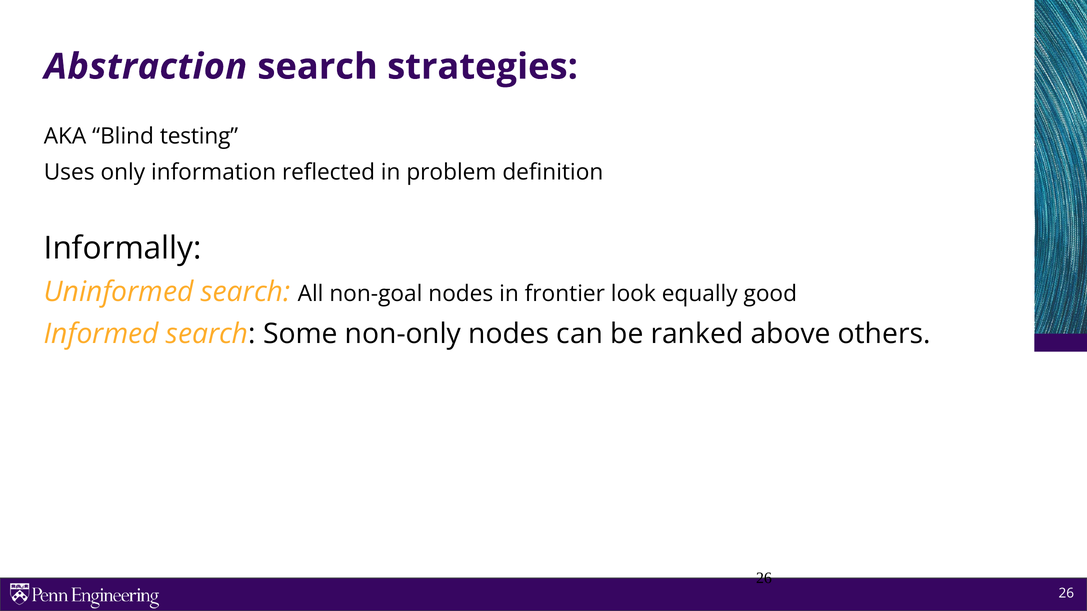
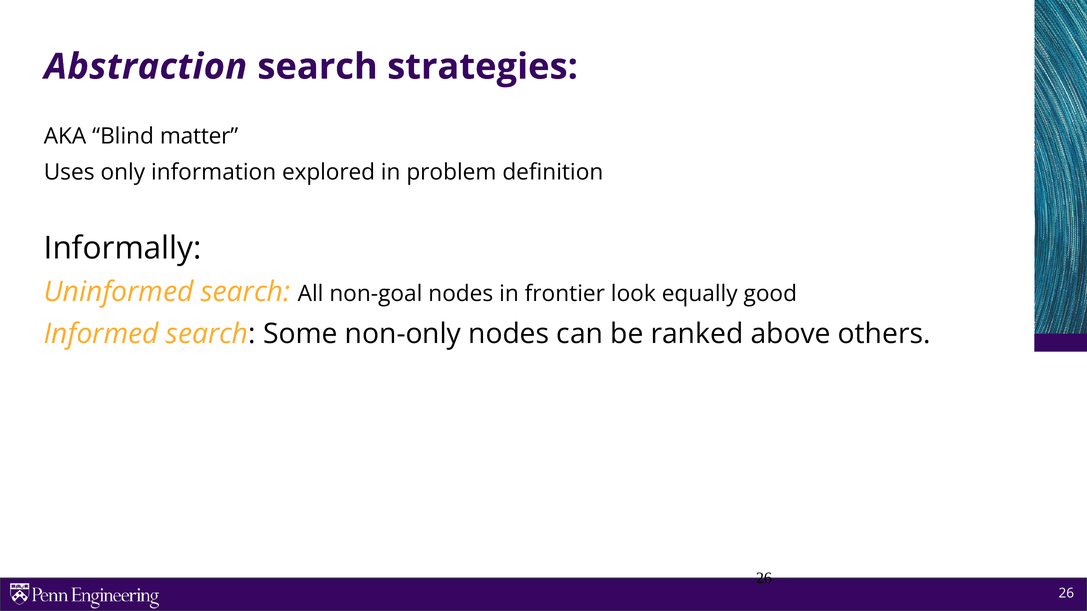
testing: testing -> matter
reflected: reflected -> explored
